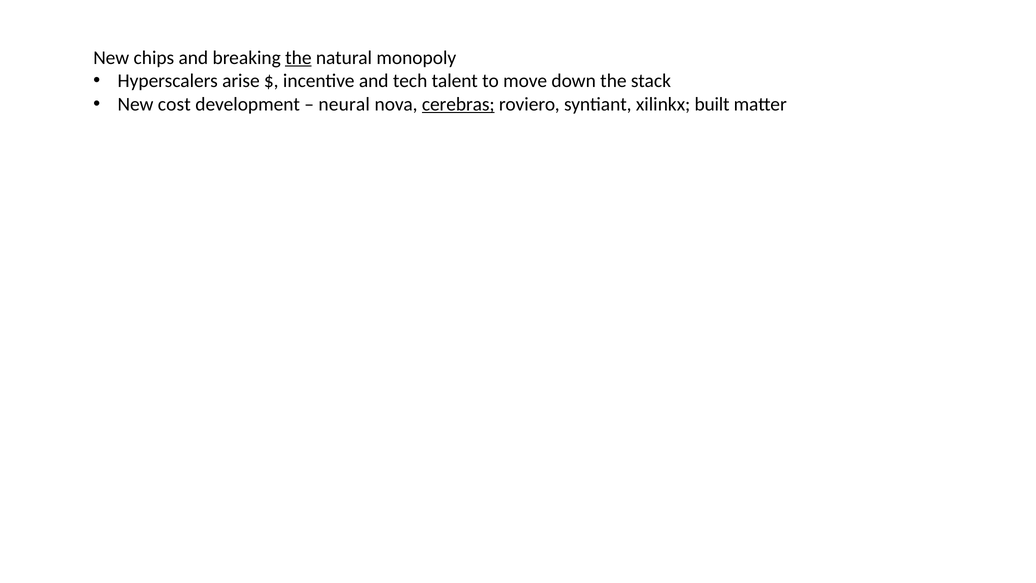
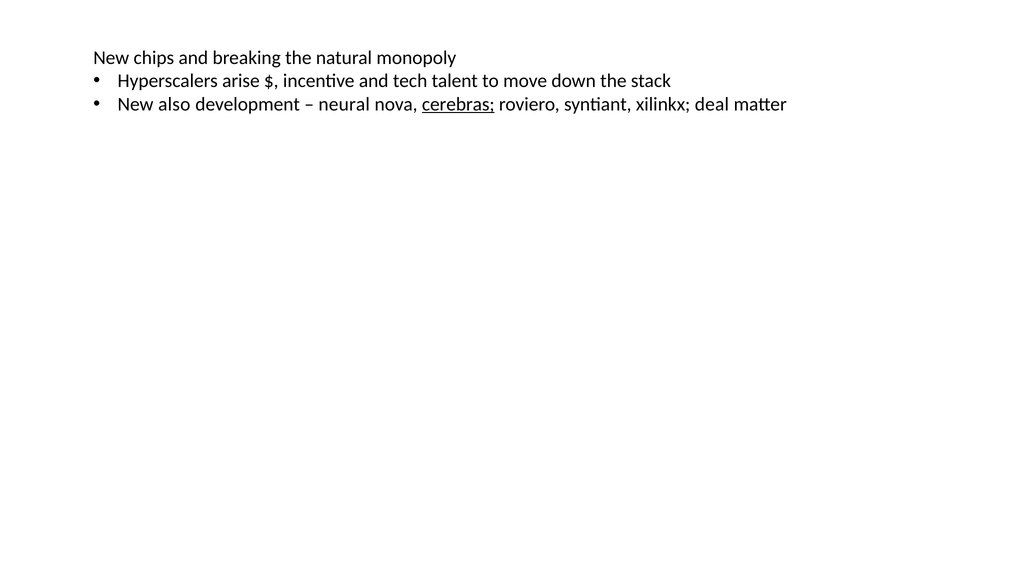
the at (298, 58) underline: present -> none
cost: cost -> also
built: built -> deal
